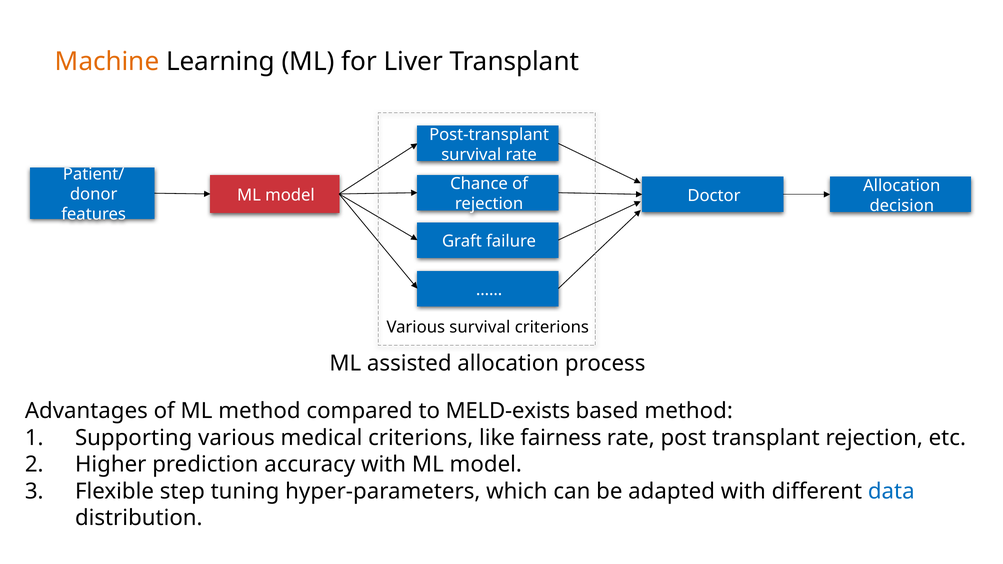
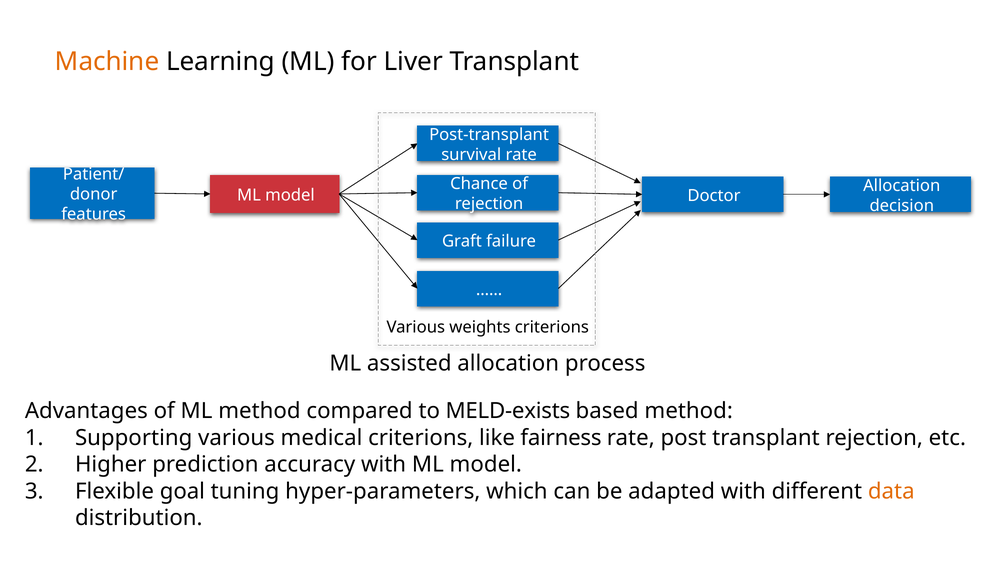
Various survival: survival -> weights
step: step -> goal
data colour: blue -> orange
